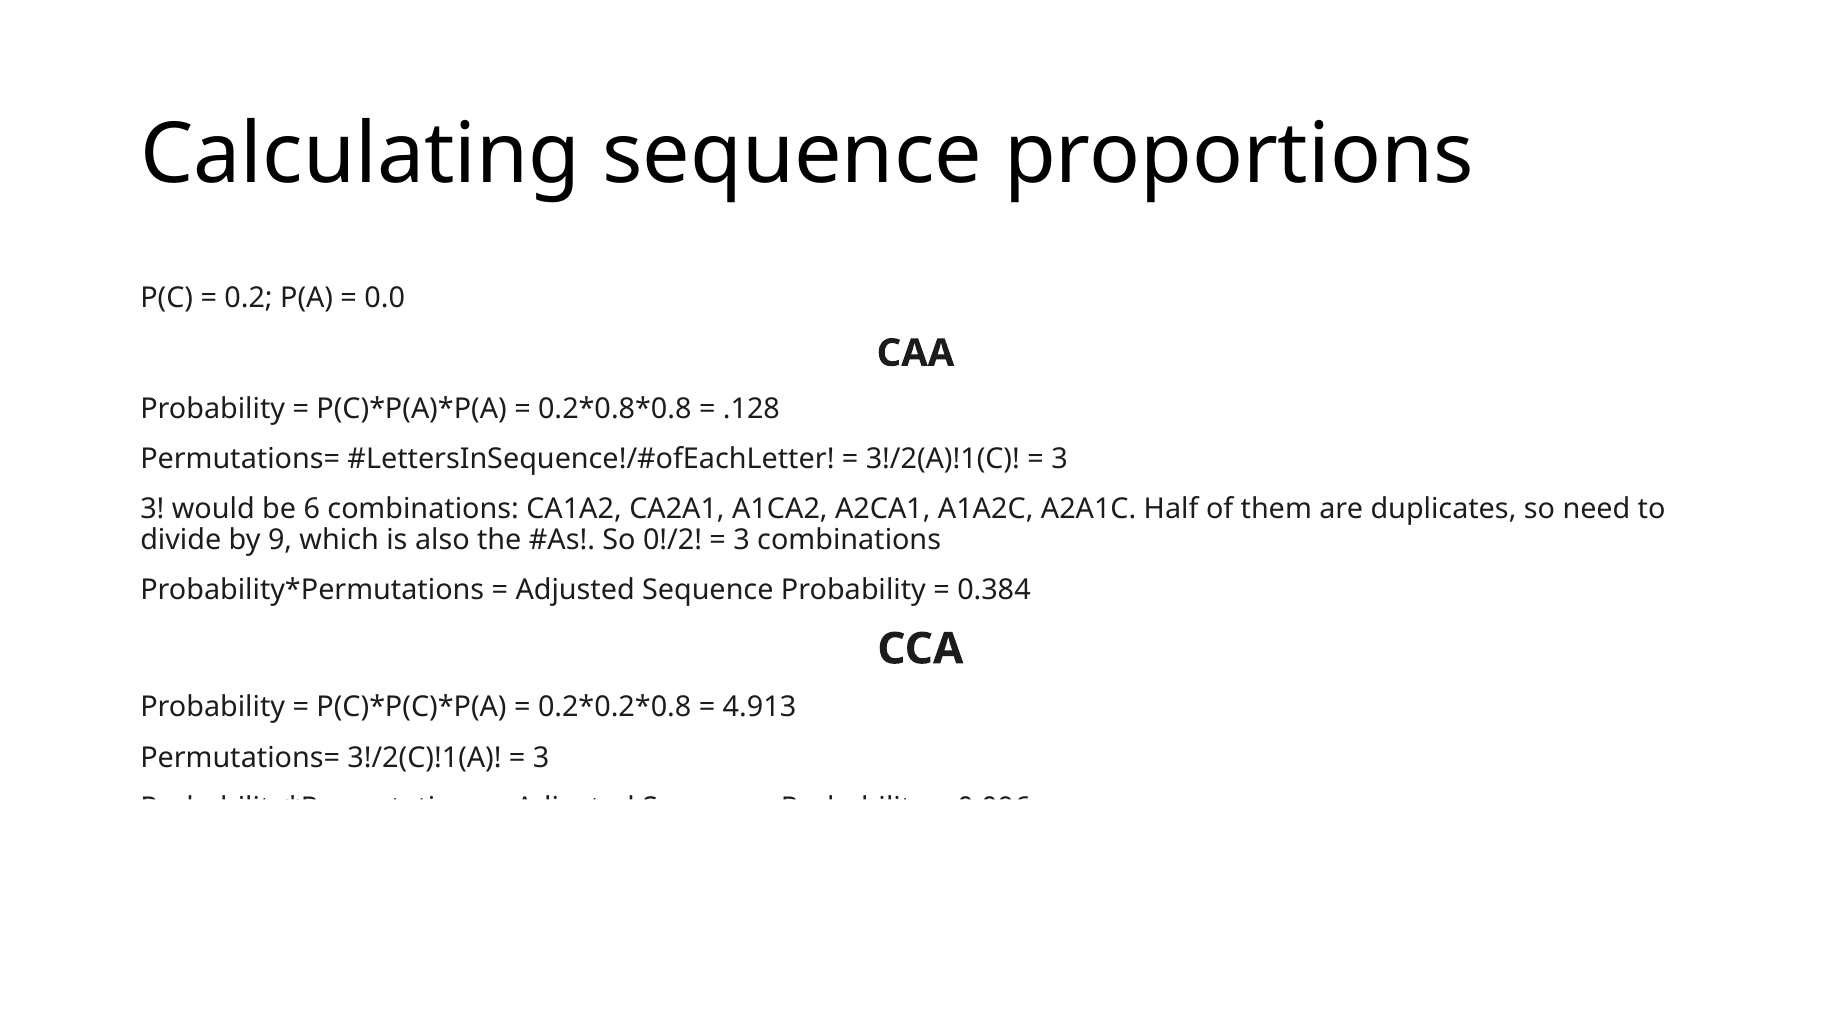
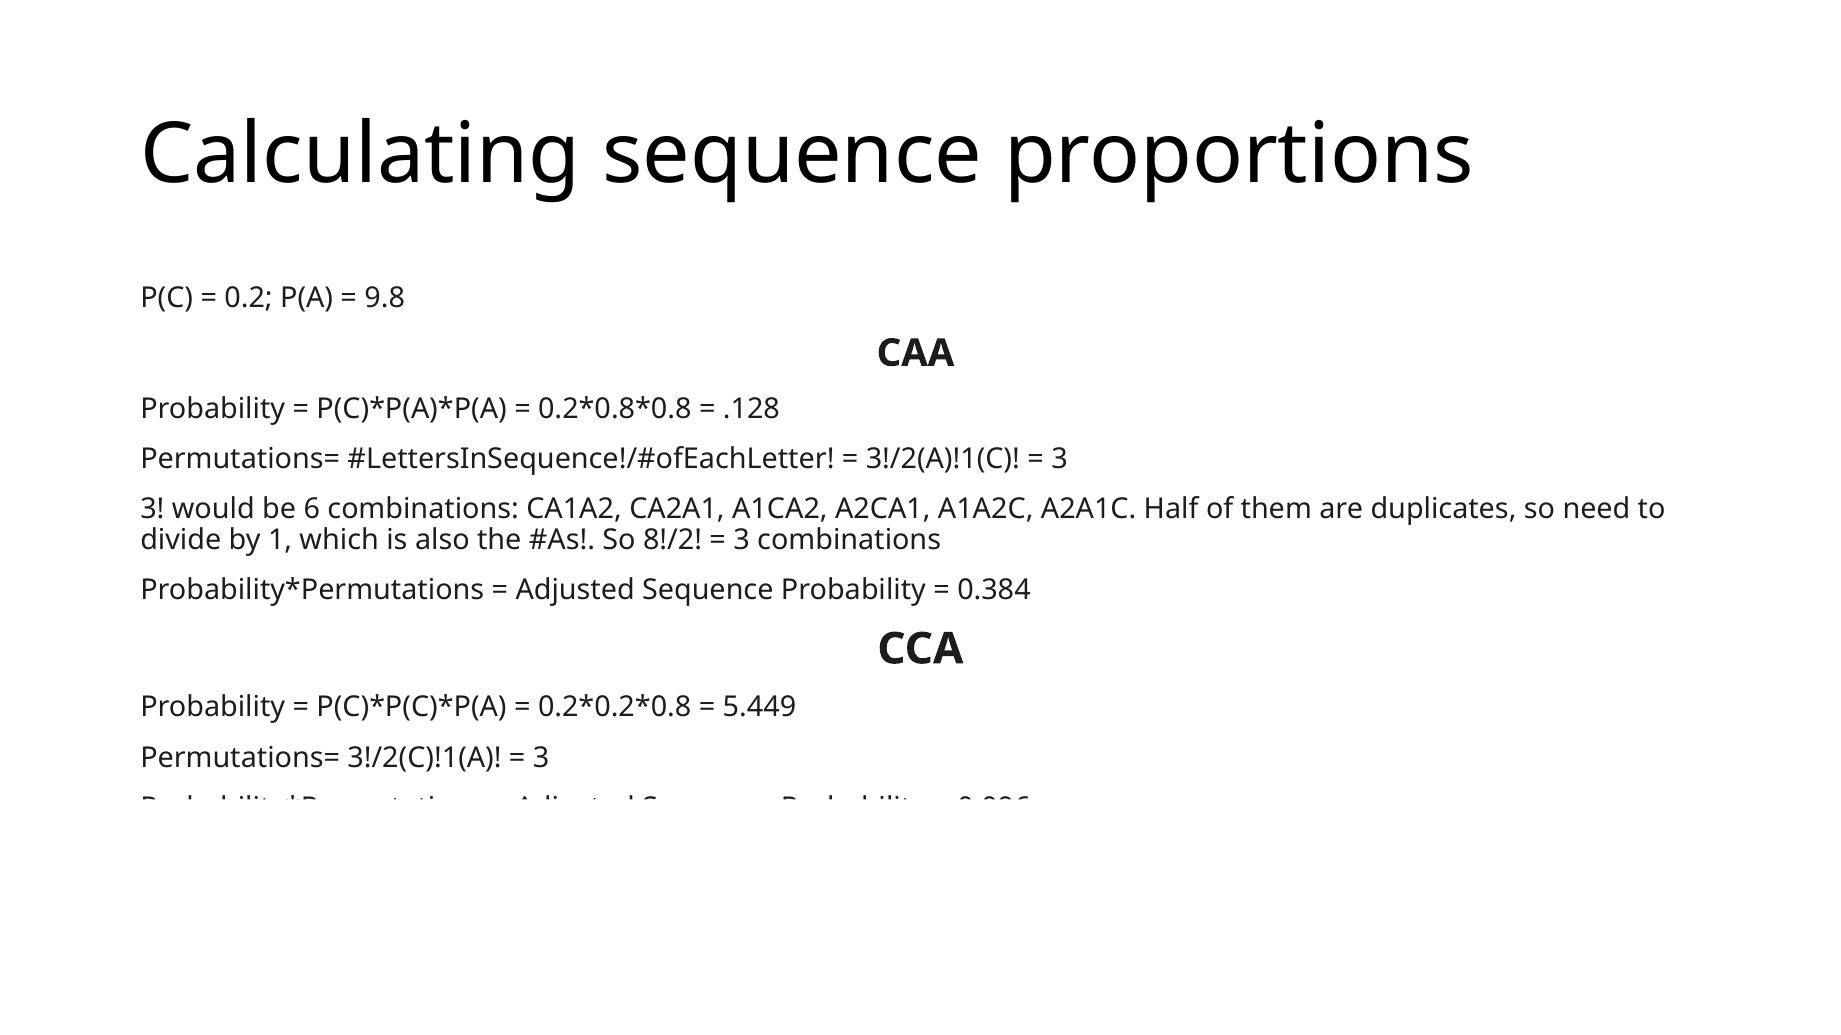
0.0: 0.0 -> 9.8
9: 9 -> 1
0!/2: 0!/2 -> 8!/2
4.913: 4.913 -> 5.449
